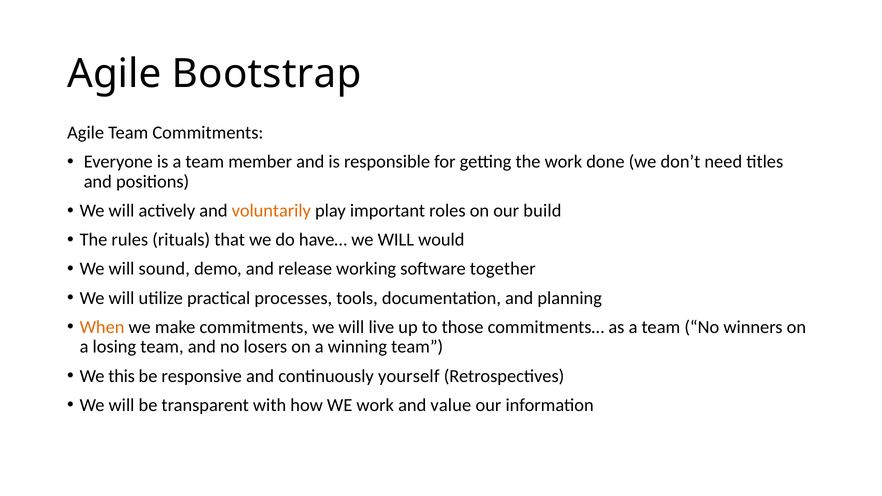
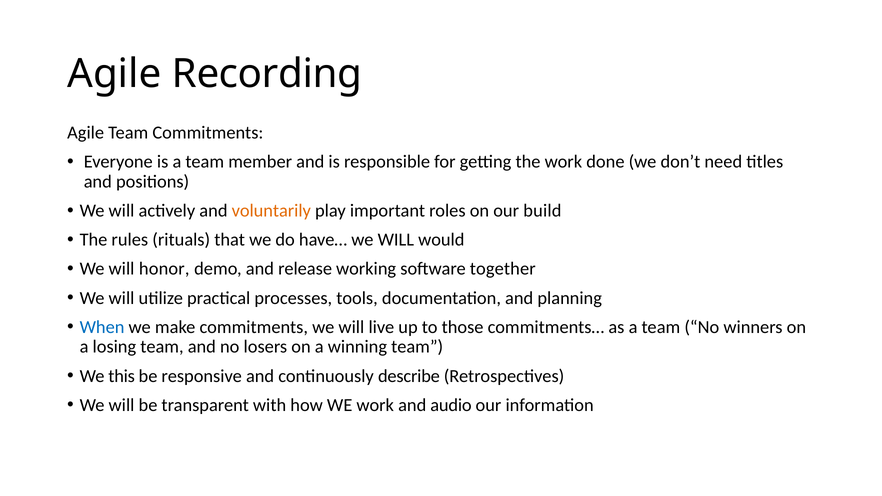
Bootstrap: Bootstrap -> Recording
sound: sound -> honor
When colour: orange -> blue
yourself: yourself -> describe
value: value -> audio
